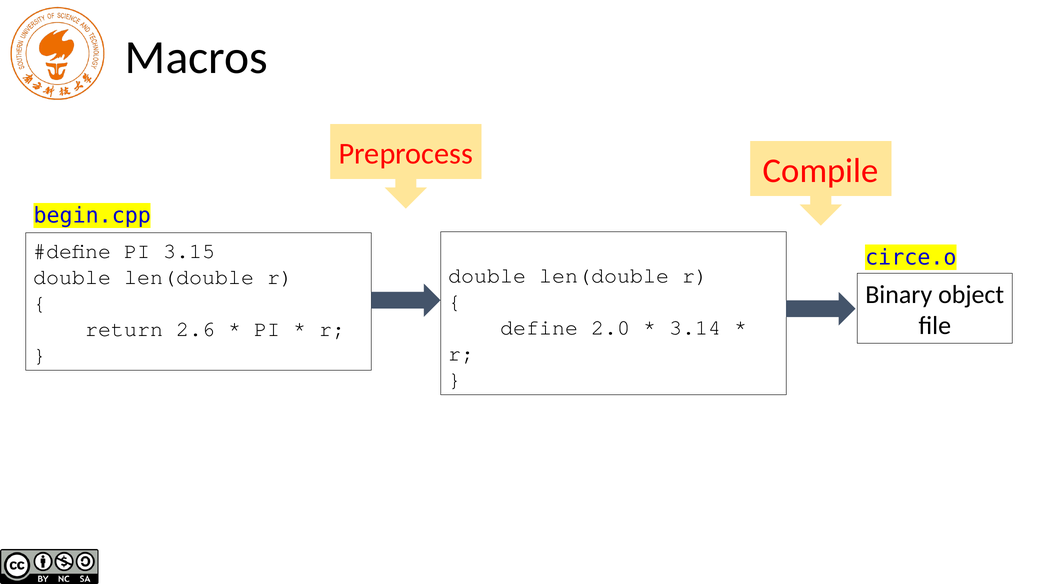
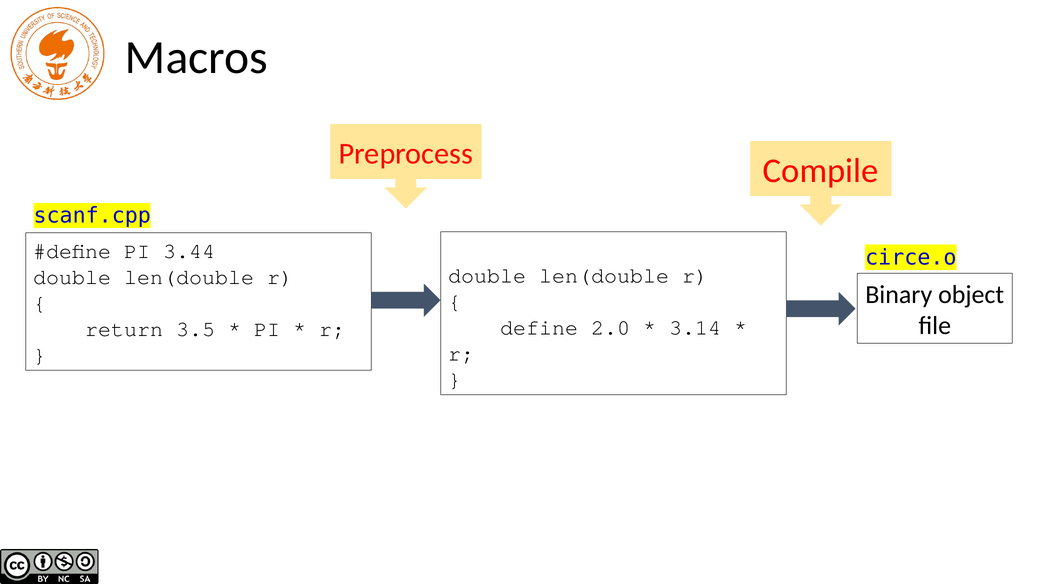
begin.cpp: begin.cpp -> scanf.cpp
3.15: 3.15 -> 3.44
2.6: 2.6 -> 3.5
